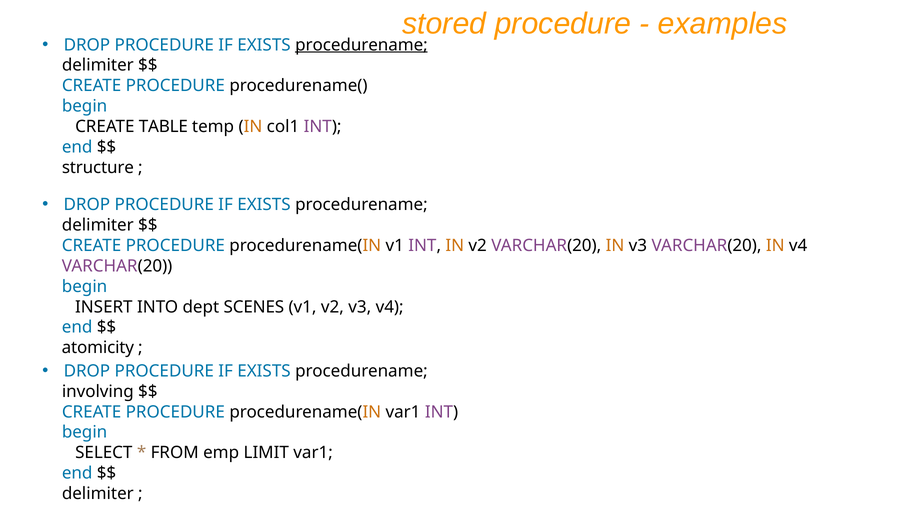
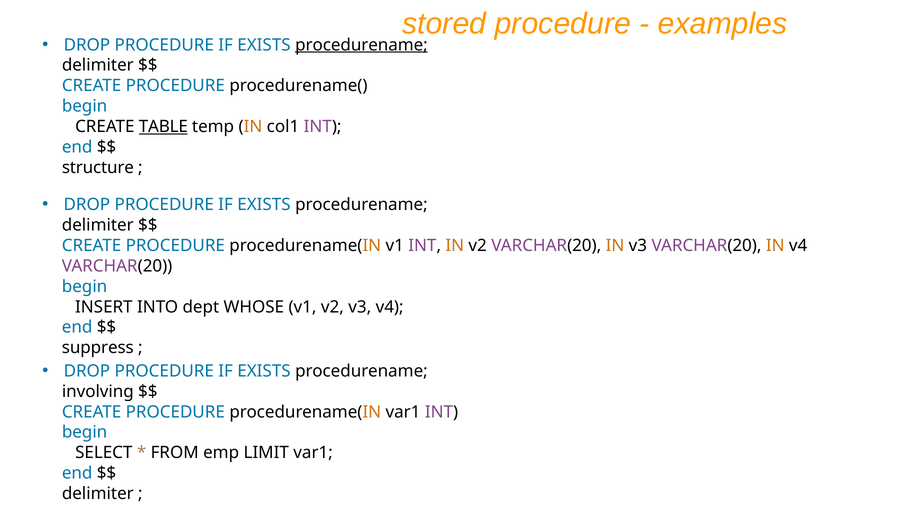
TABLE underline: none -> present
SCENES: SCENES -> WHOSE
atomicity: atomicity -> suppress
